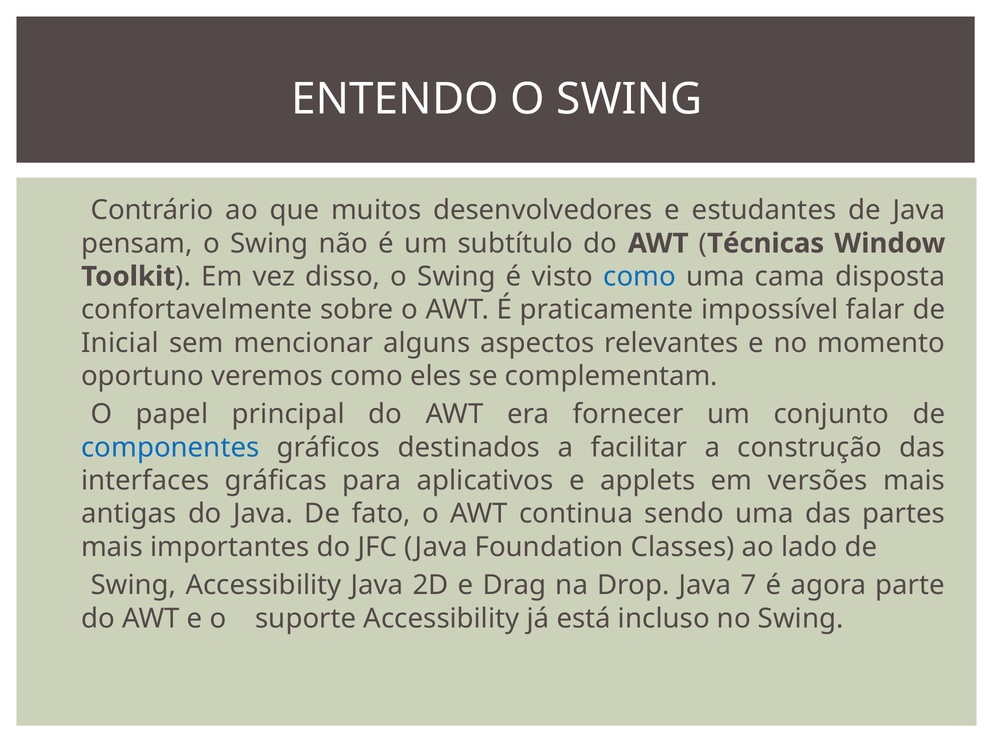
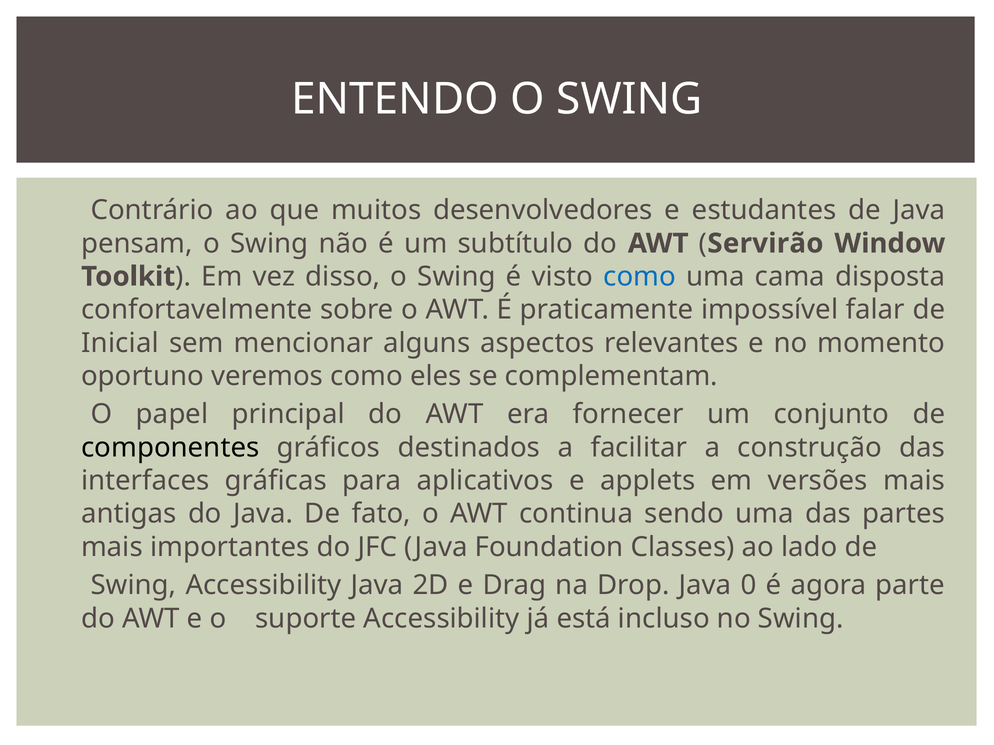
Técnicas: Técnicas -> Servirão
componentes colour: blue -> black
7: 7 -> 0
